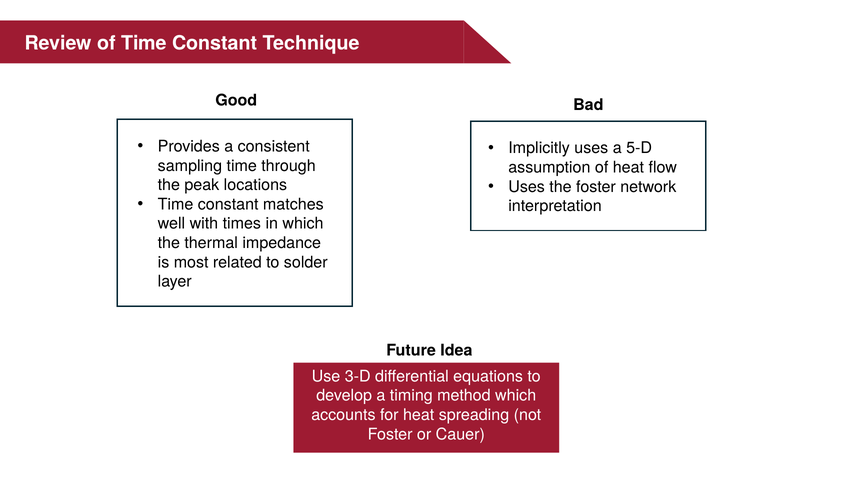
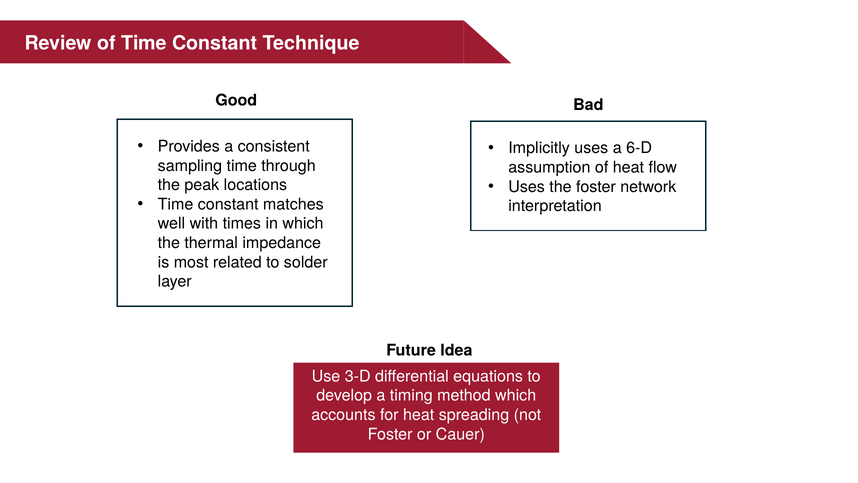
5-D: 5-D -> 6-D
